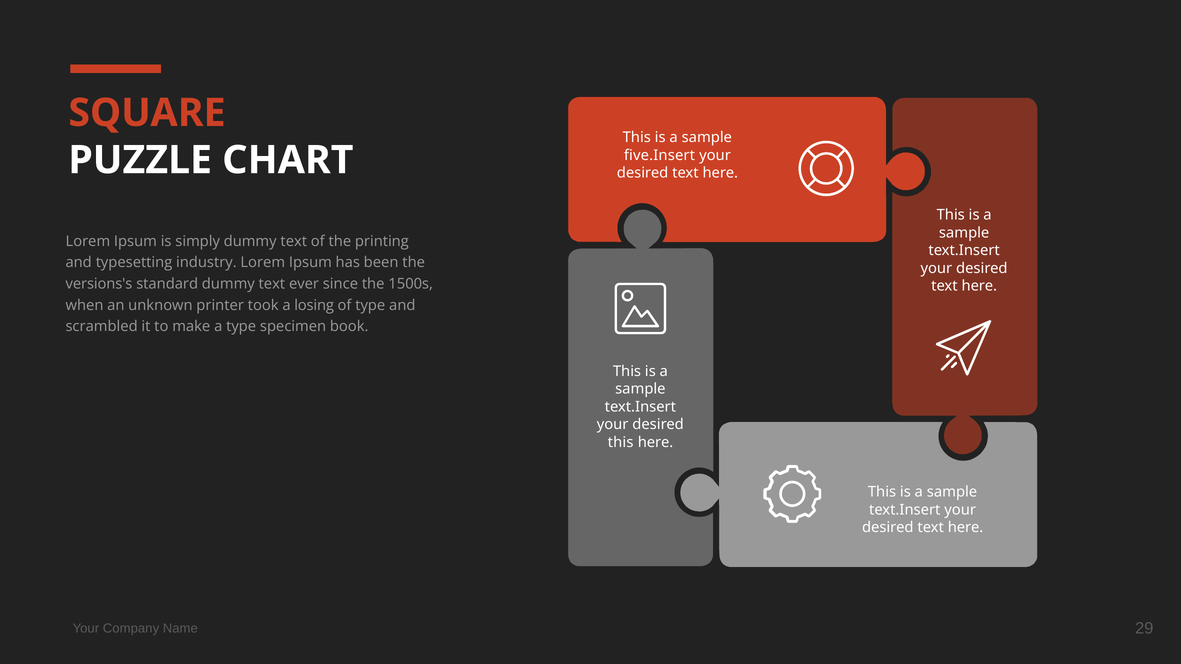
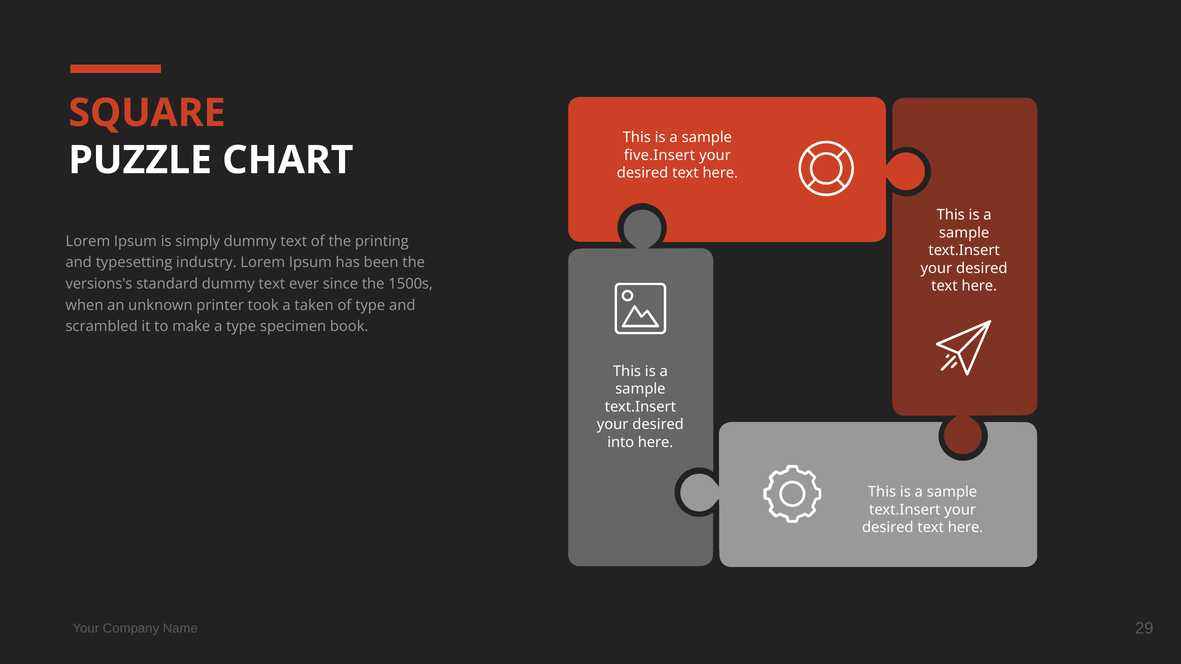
losing: losing -> taken
this at (621, 442): this -> into
